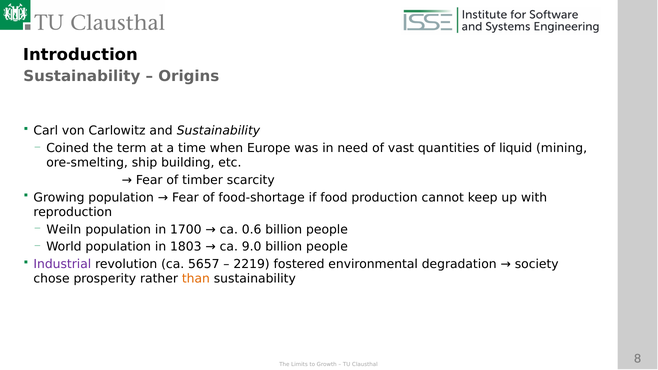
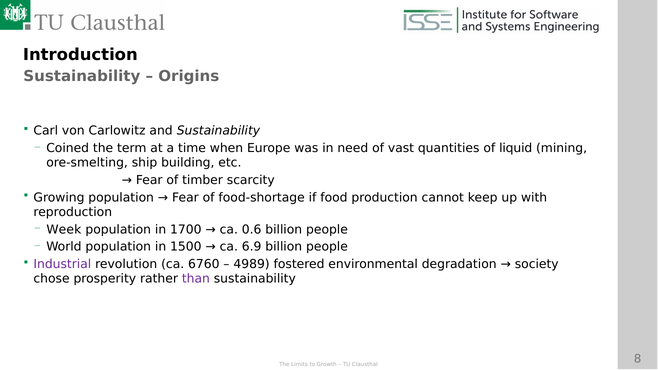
Weiln: Weiln -> Week
1803: 1803 -> 1500
9.0: 9.0 -> 6.9
5657: 5657 -> 6760
2219: 2219 -> 4989
than colour: orange -> purple
